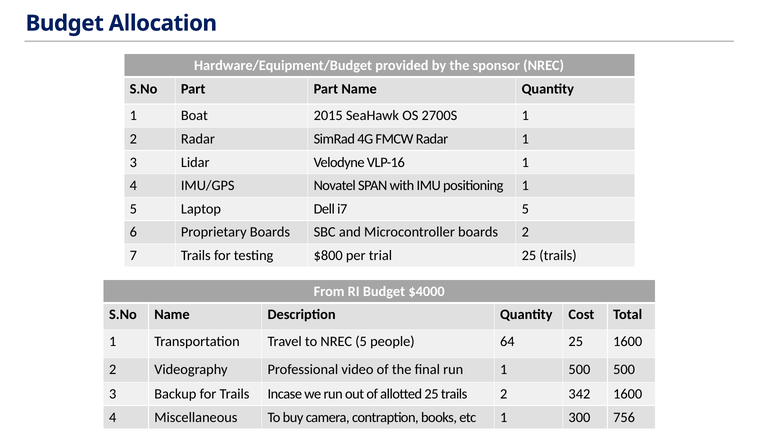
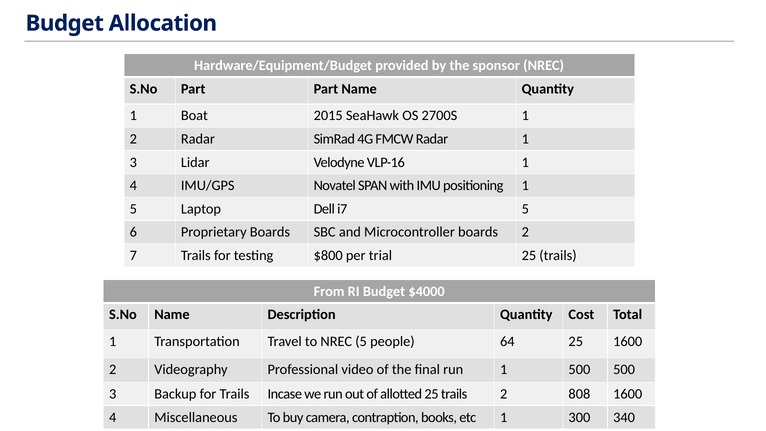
342: 342 -> 808
756: 756 -> 340
